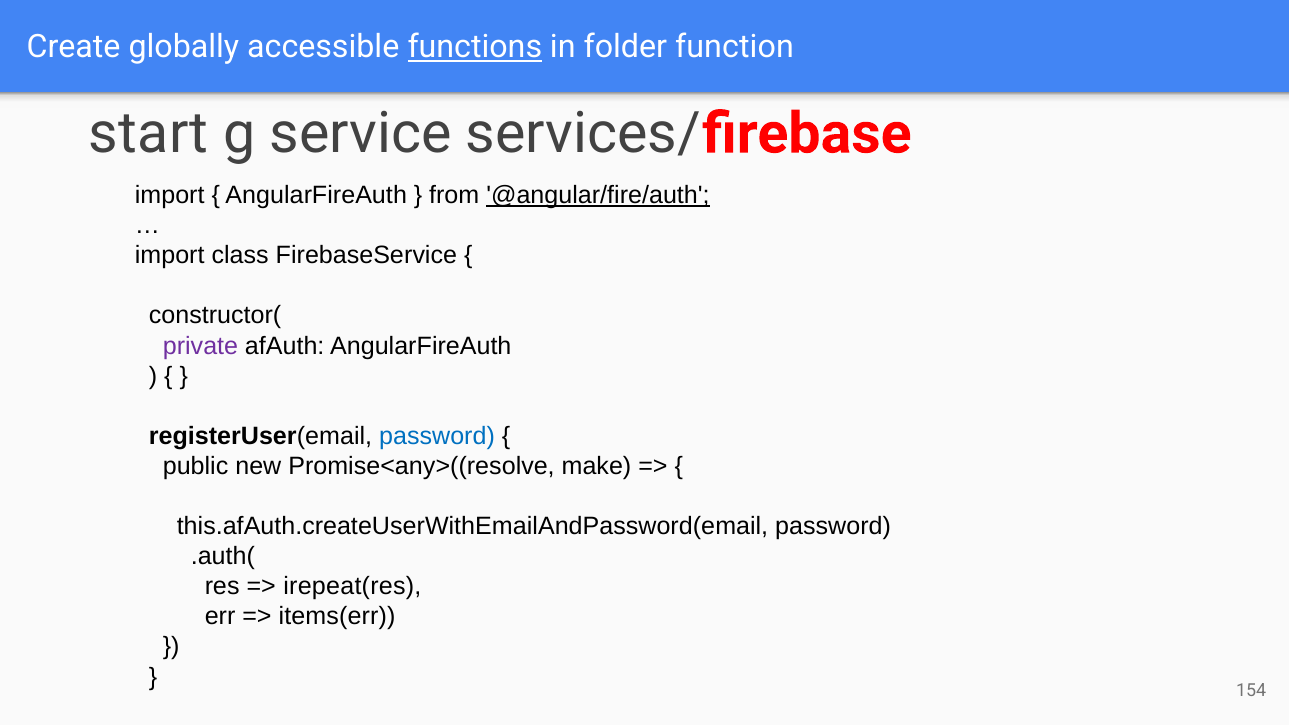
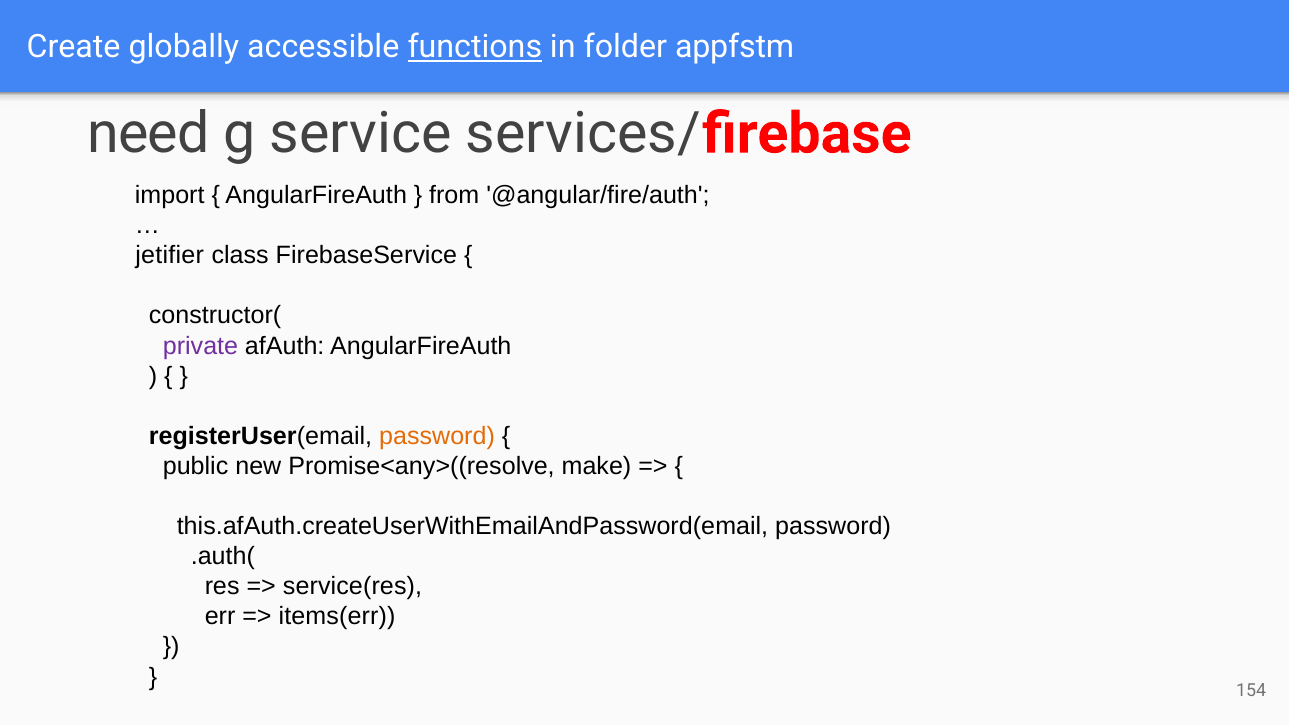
function: function -> appfstm
start: start -> need
@angular/fire/auth underline: present -> none
import at (170, 256): import -> jetifier
password at (437, 436) colour: blue -> orange
irepeat(res: irepeat(res -> service(res
